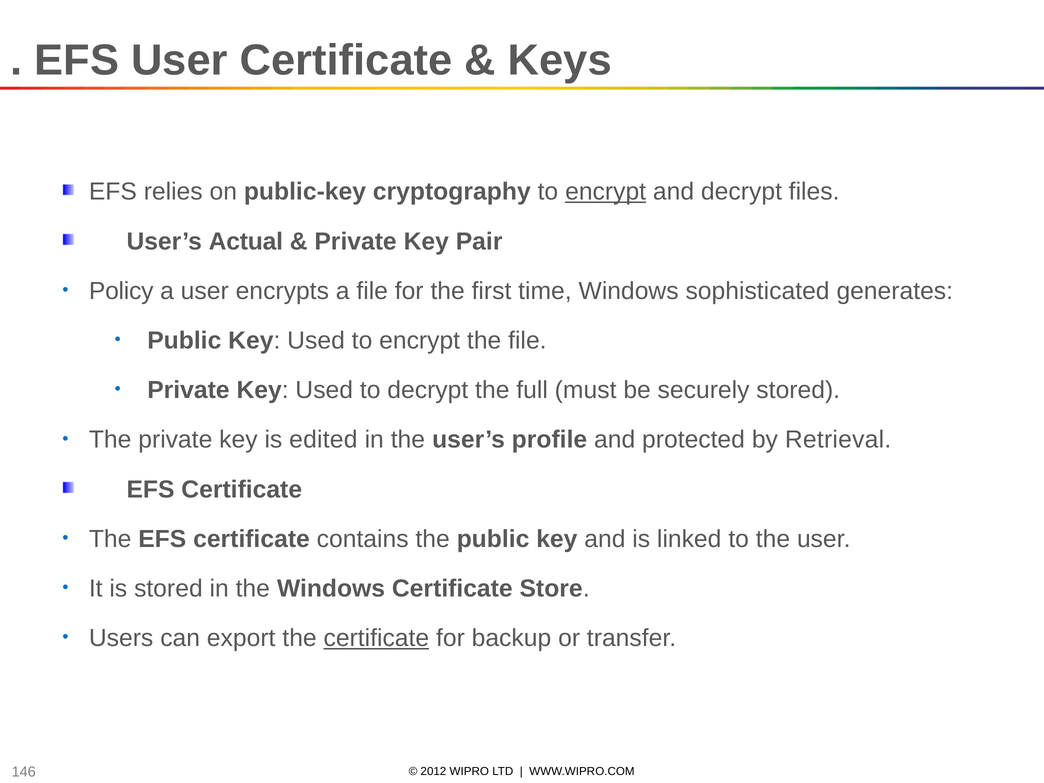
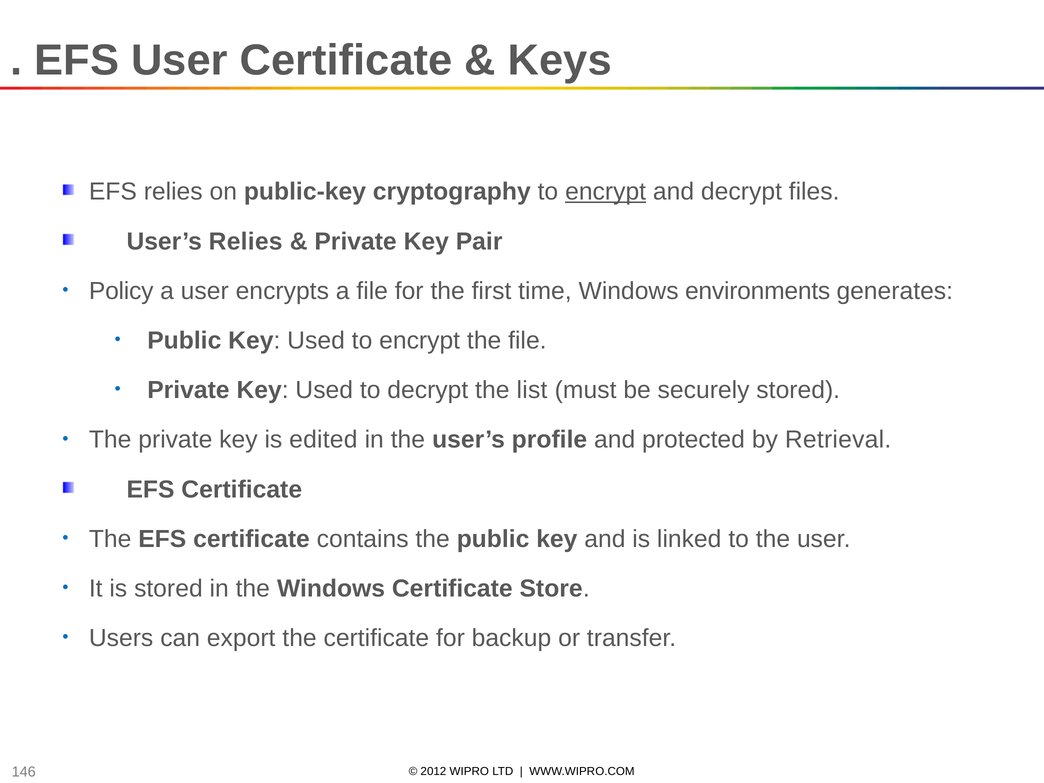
User’s Actual: Actual -> Relies
sophisticated: sophisticated -> environments
full: full -> list
certificate at (376, 638) underline: present -> none
